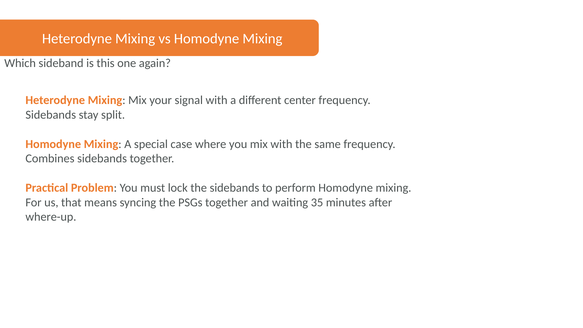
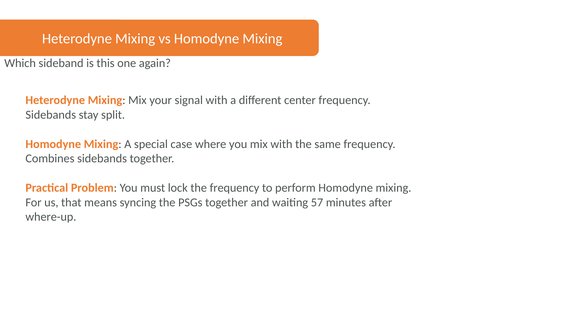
the sidebands: sidebands -> frequency
35: 35 -> 57
